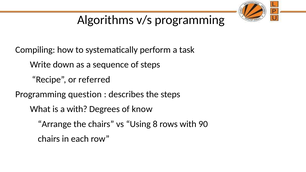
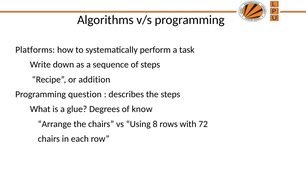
Compiling: Compiling -> Platforms
referred: referred -> addition
a with: with -> glue
90: 90 -> 72
